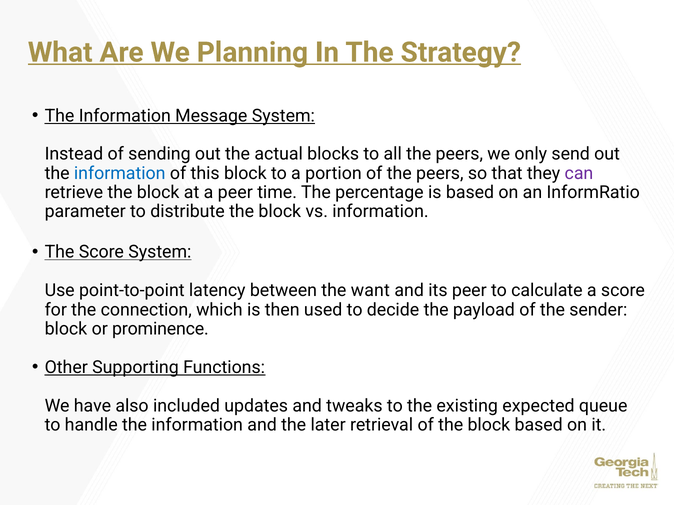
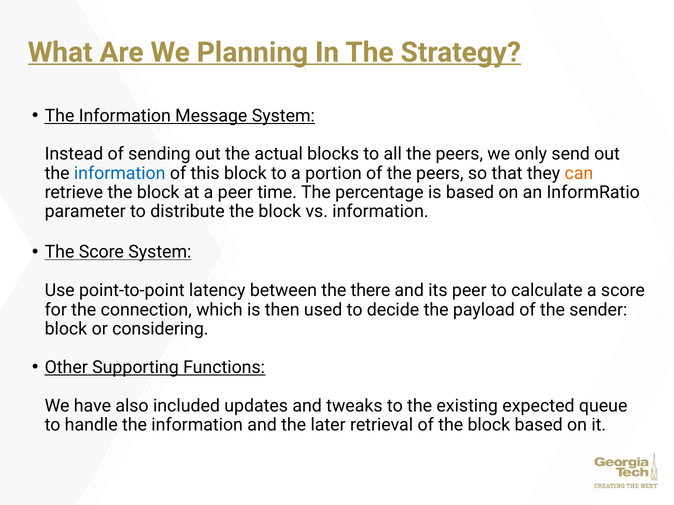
can colour: purple -> orange
want: want -> there
prominence: prominence -> considering
